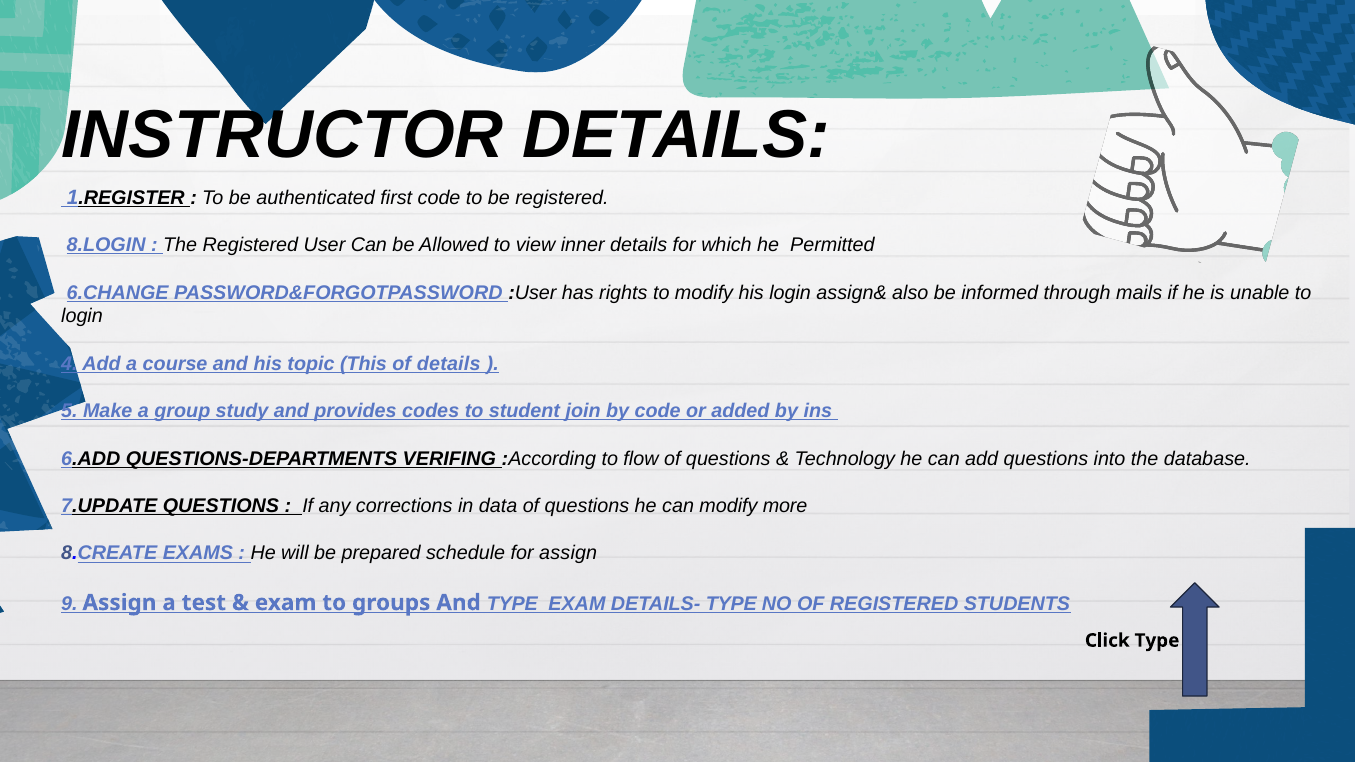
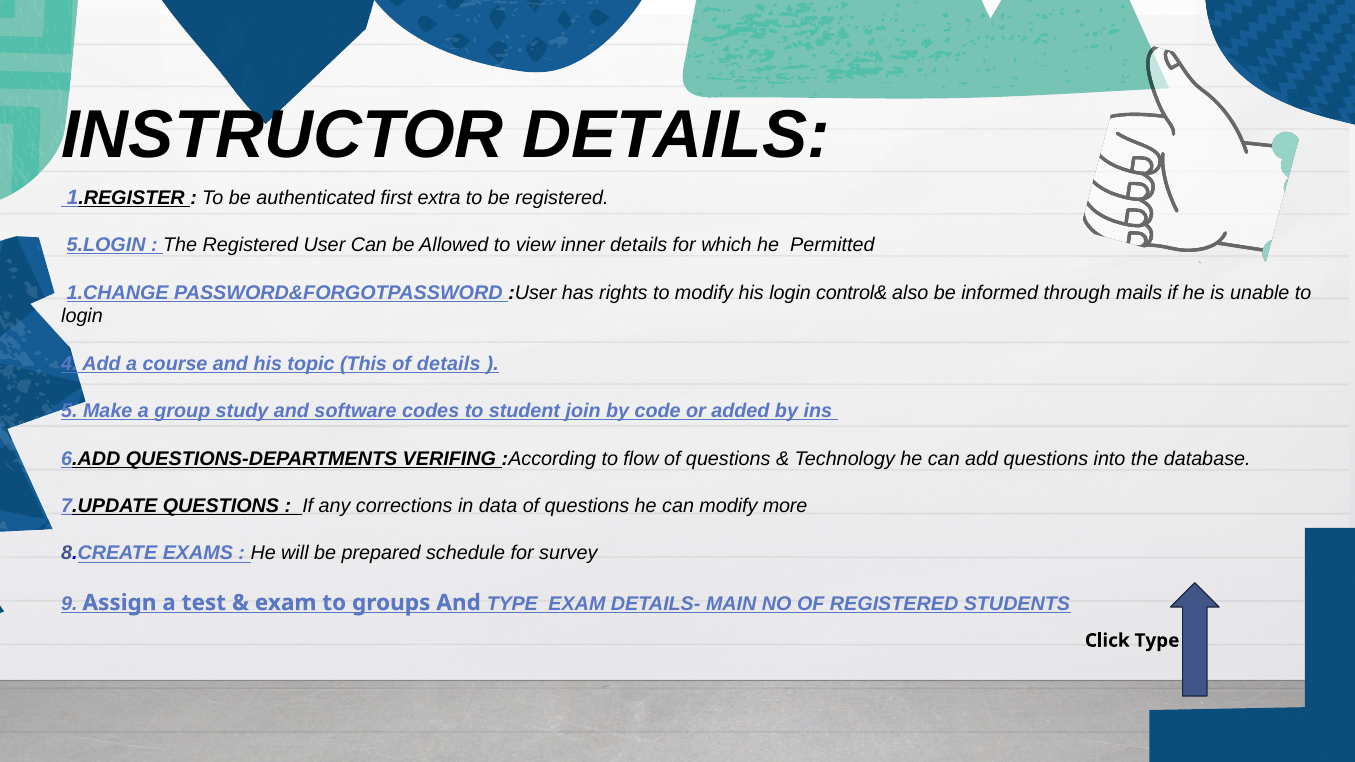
first code: code -> extra
8.LOGIN: 8.LOGIN -> 5.LOGIN
6.CHANGE: 6.CHANGE -> 1.CHANGE
assign&: assign& -> control&
provides: provides -> software
for assign: assign -> survey
DETAILS- TYPE: TYPE -> MAIN
